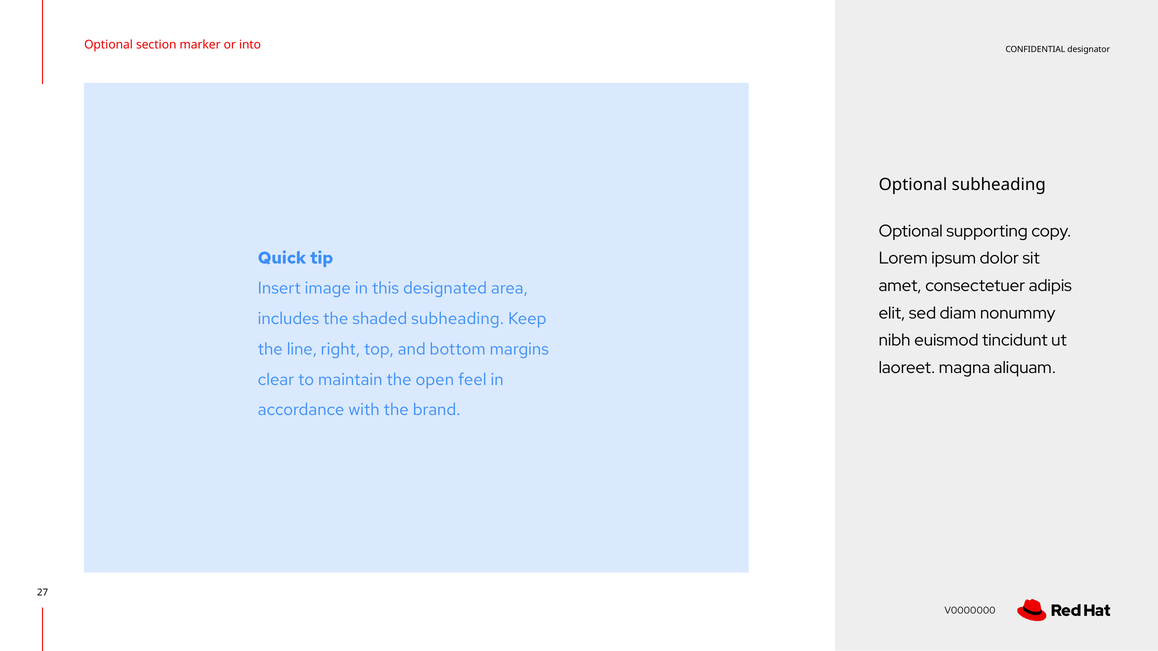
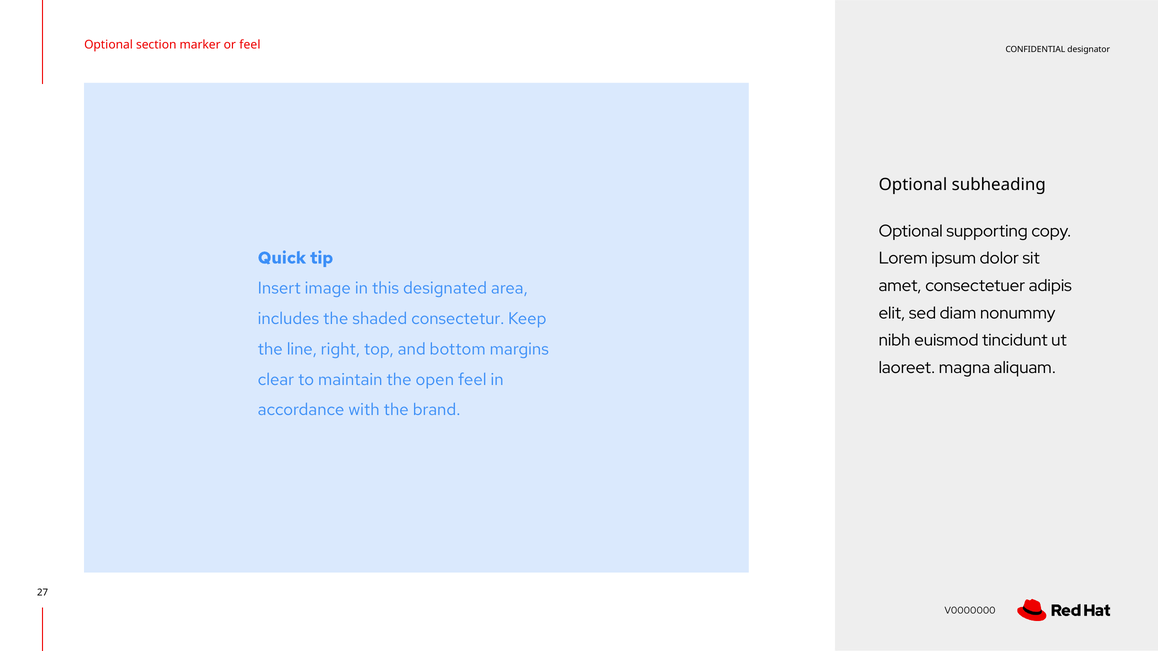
or into: into -> feel
shaded subheading: subheading -> consectetur
